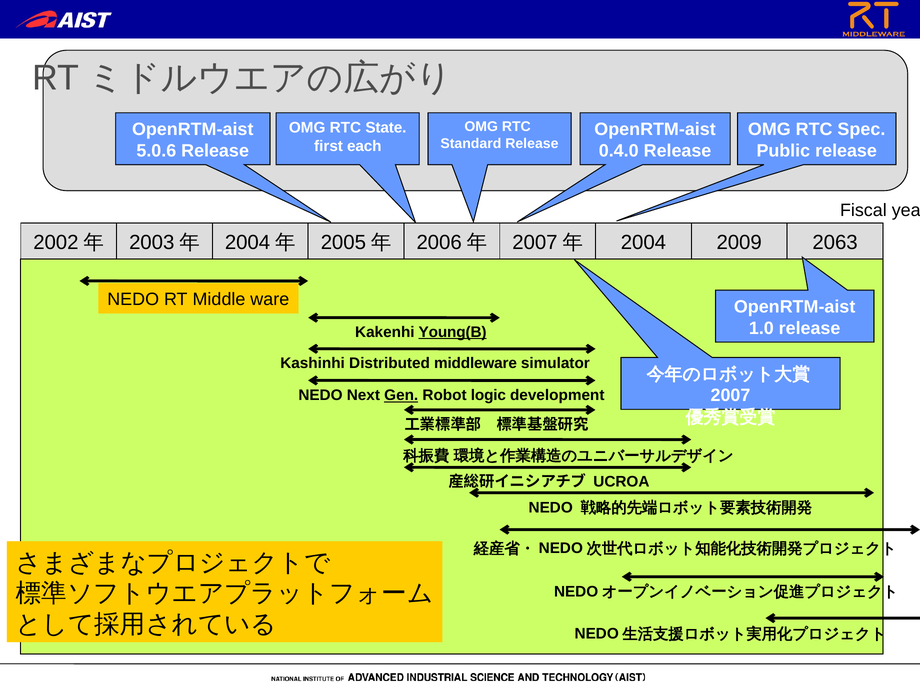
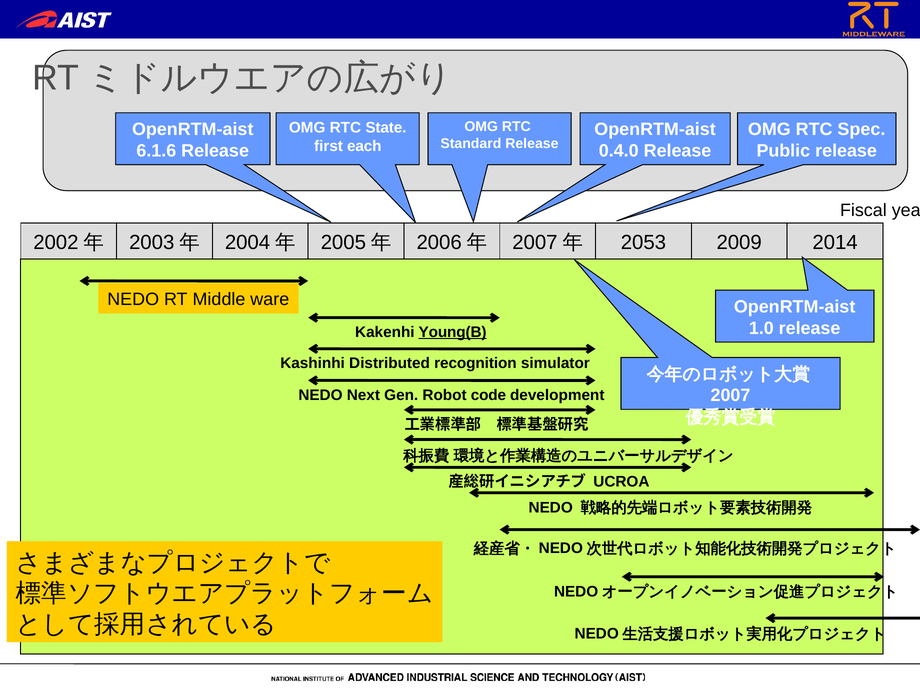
5.0.6: 5.0.6 -> 6.1.6
2004: 2004 -> 2053
2063: 2063 -> 2014
middleware: middleware -> recognition
Gen underline: present -> none
logic: logic -> code
